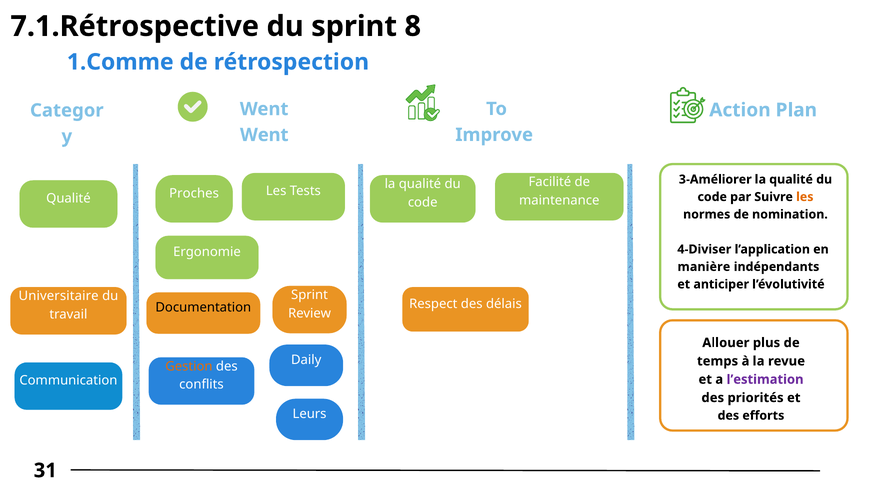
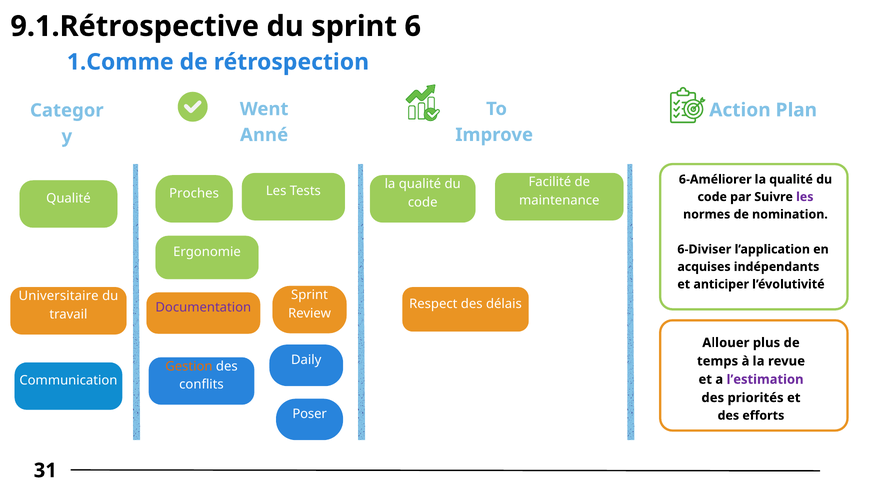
7.1.Rétrospective: 7.1.Rétrospective -> 9.1.Rétrospective
8: 8 -> 6
Went at (264, 135): Went -> Anné
3-Améliorer: 3-Améliorer -> 6-Améliorer
les at (805, 197) colour: orange -> purple
4-Diviser: 4-Diviser -> 6-Diviser
manière: manière -> acquises
Documentation colour: black -> purple
Leurs: Leurs -> Poser
